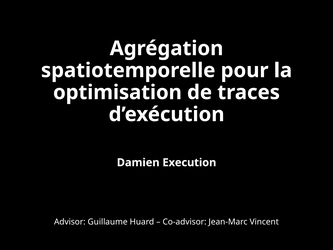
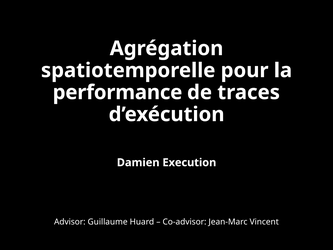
optimisation: optimisation -> performance
